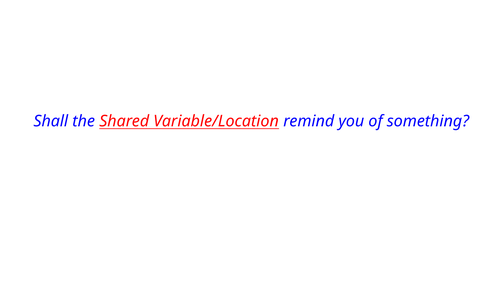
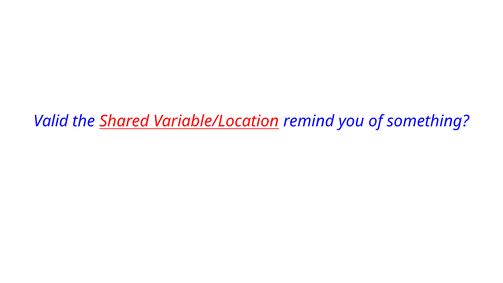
Shall: Shall -> Valid
